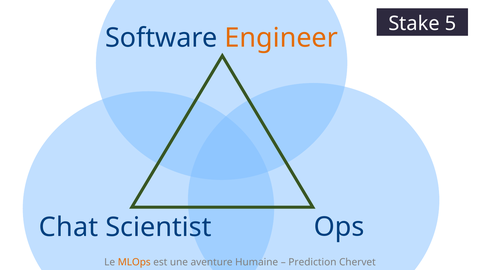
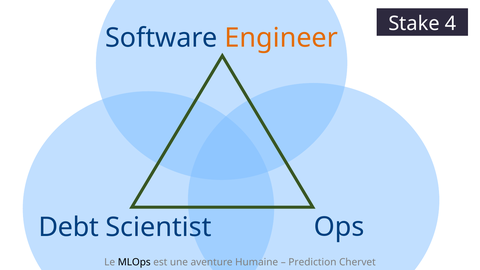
5: 5 -> 4
Chat: Chat -> Debt
MLOps colour: orange -> black
